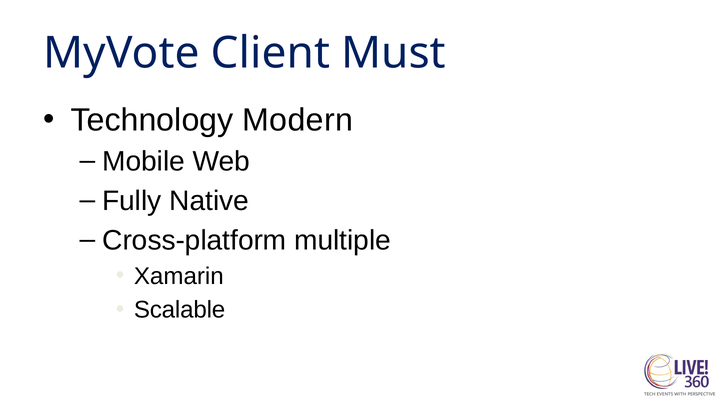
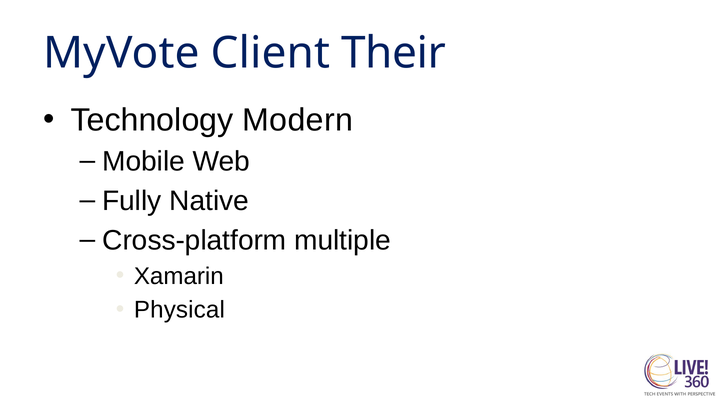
Must: Must -> Their
Scalable: Scalable -> Physical
